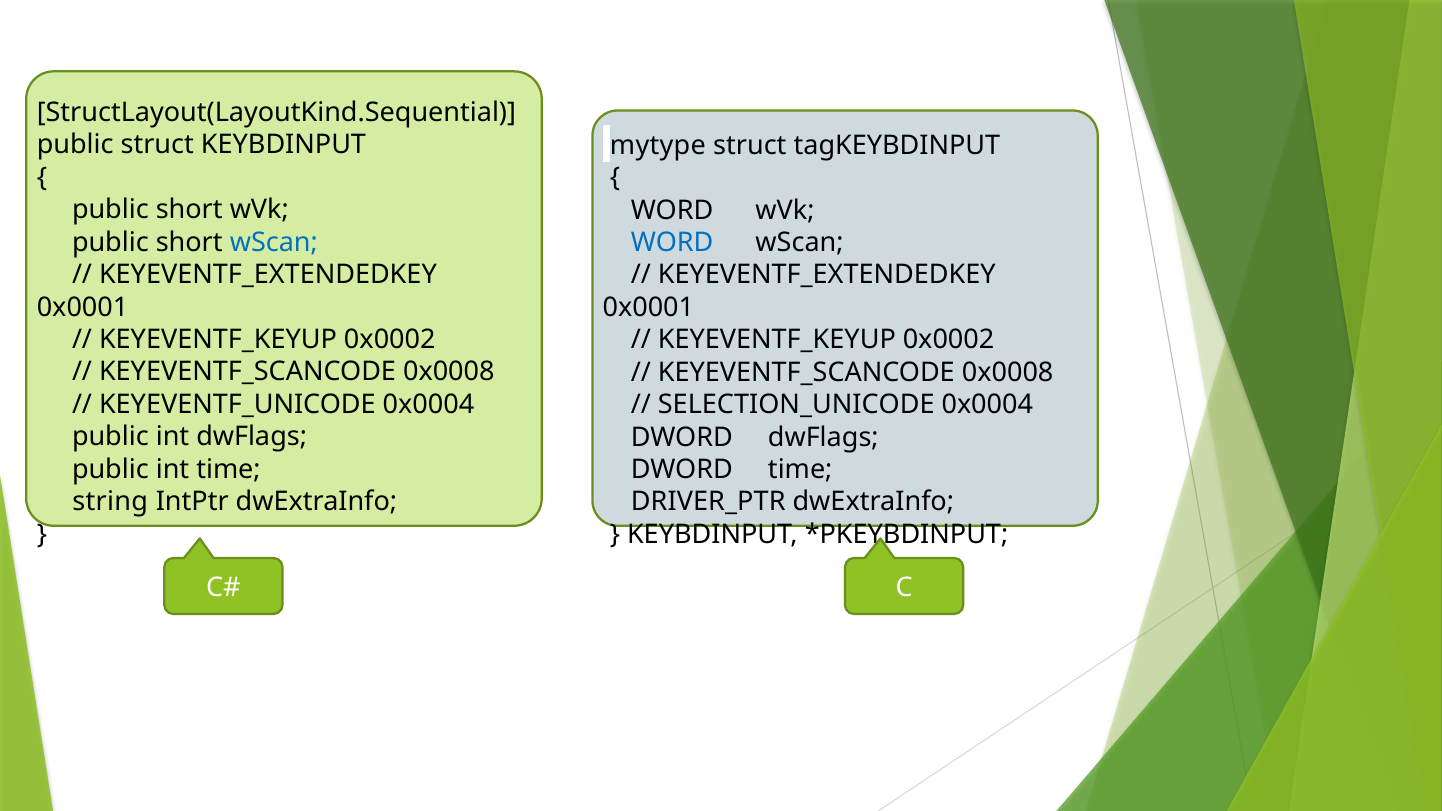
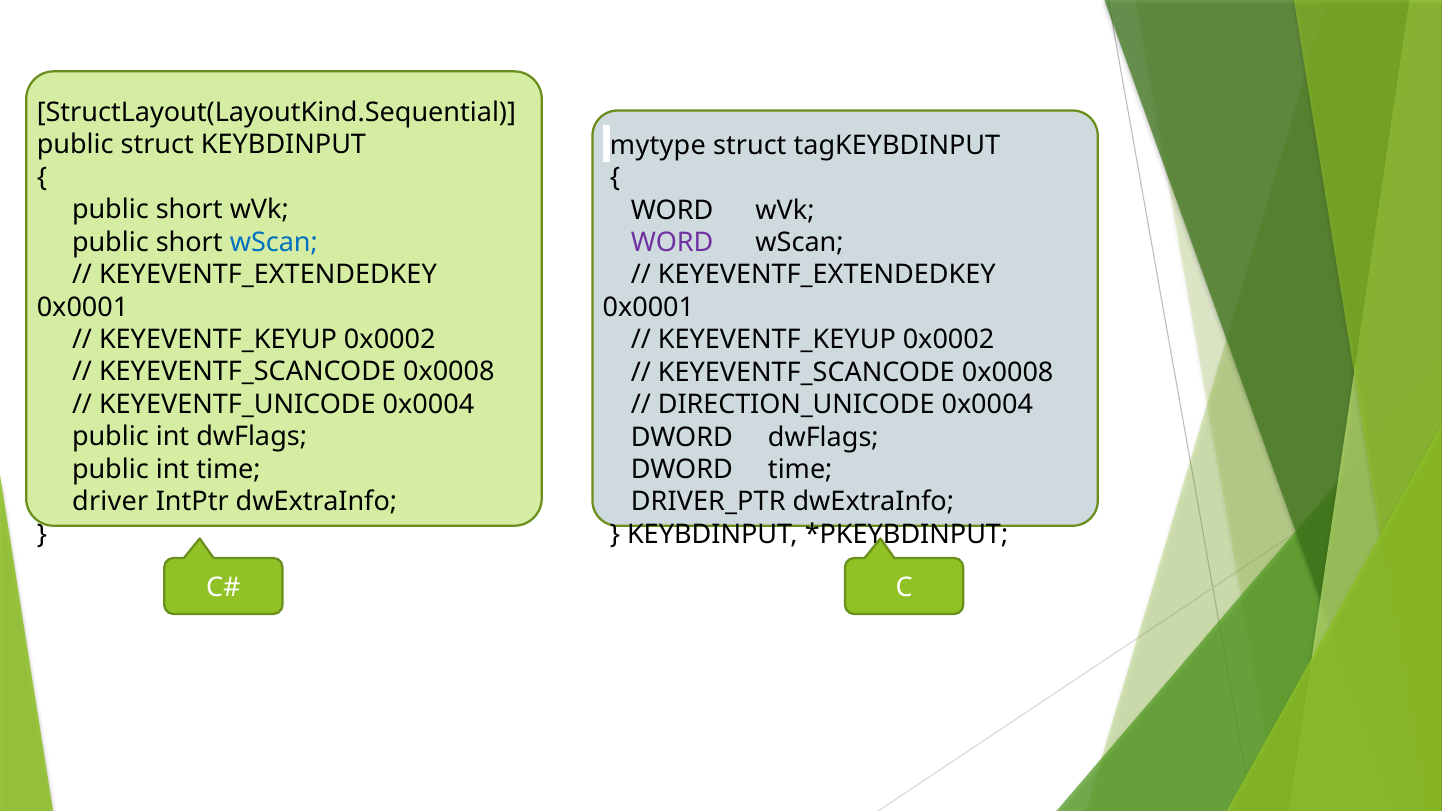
WORD at (672, 243) colour: blue -> purple
SELECTION_UNICODE: SELECTION_UNICODE -> DIRECTION_UNICODE
string: string -> driver
